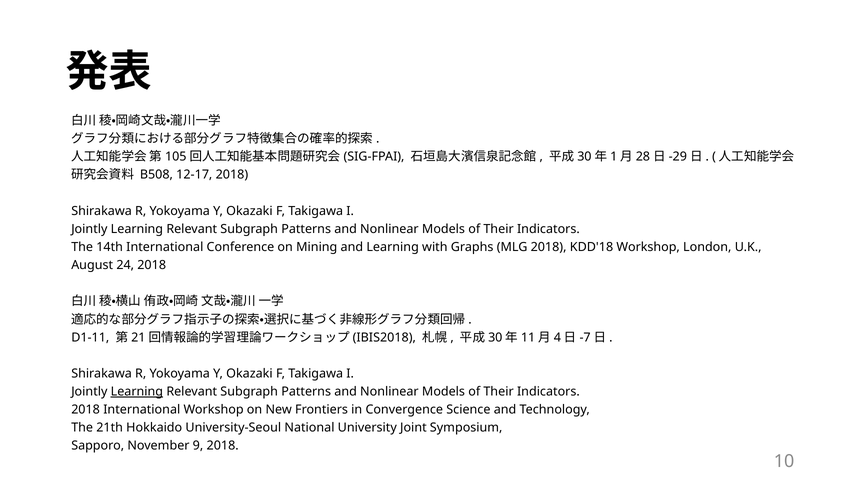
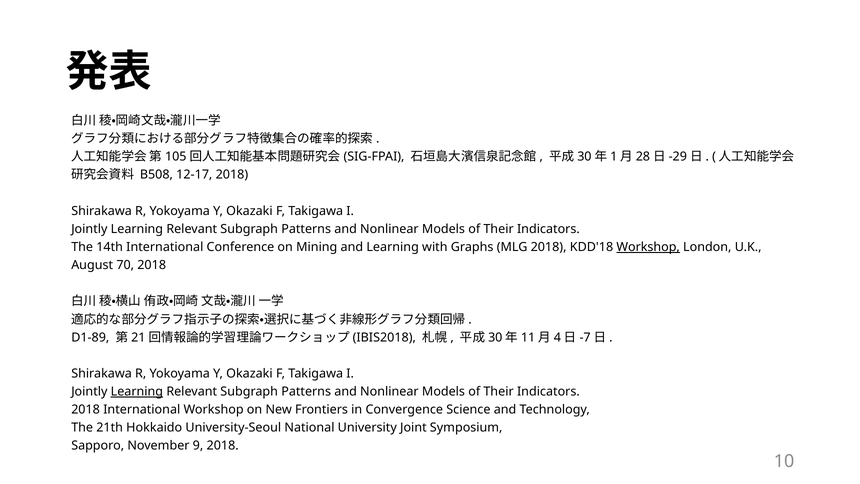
Workshop at (648, 247) underline: none -> present
24: 24 -> 70
D1-11: D1-11 -> D1-89
